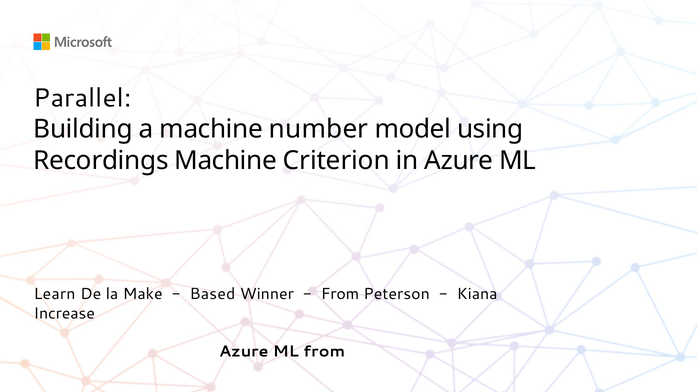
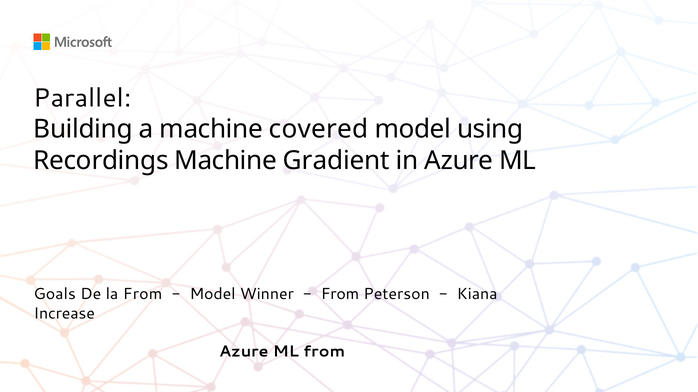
number: number -> covered
Criterion: Criterion -> Gradient
Learn: Learn -> Goals
la Make: Make -> From
Based at (212, 295): Based -> Model
